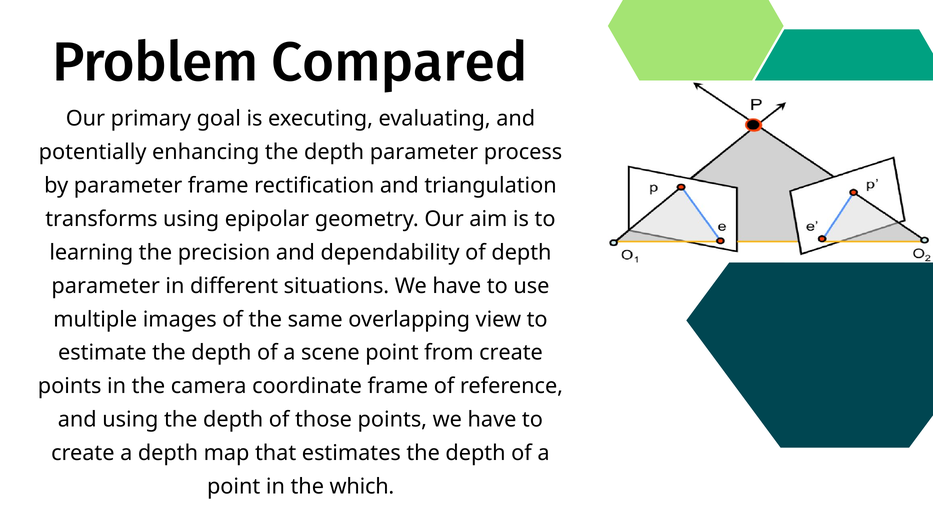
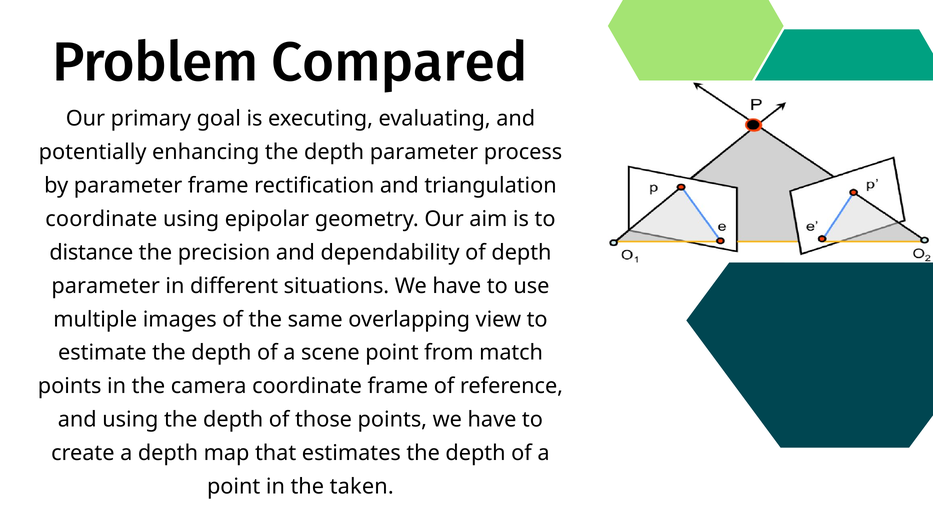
transforms at (101, 219): transforms -> coordinate
learning: learning -> distance
from create: create -> match
which: which -> taken
